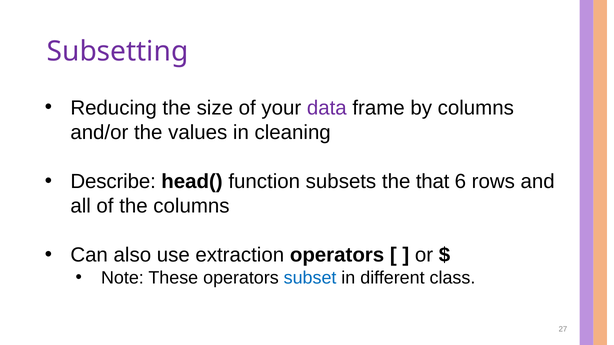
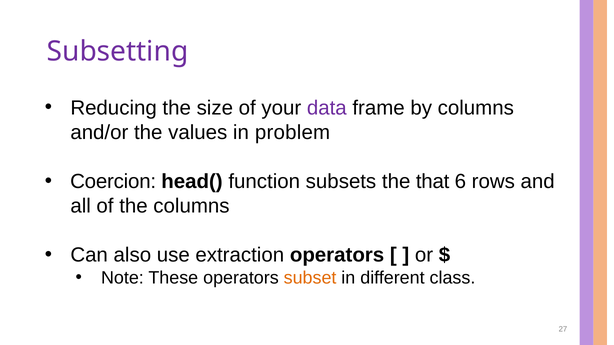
cleaning: cleaning -> problem
Describe: Describe -> Coercion
subset colour: blue -> orange
